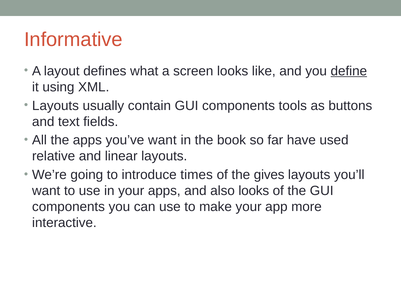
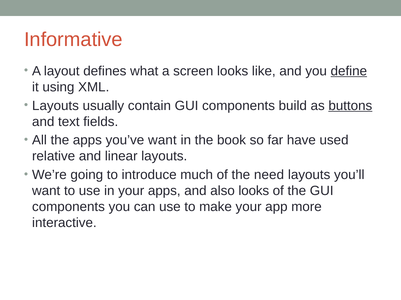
tools: tools -> build
buttons underline: none -> present
times: times -> much
gives: gives -> need
